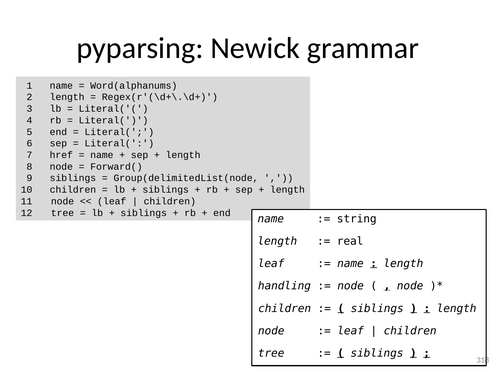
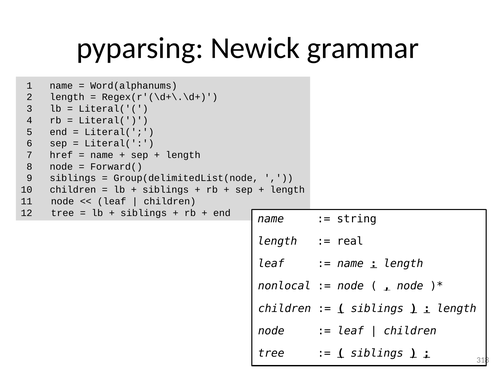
handling: handling -> nonlocal
